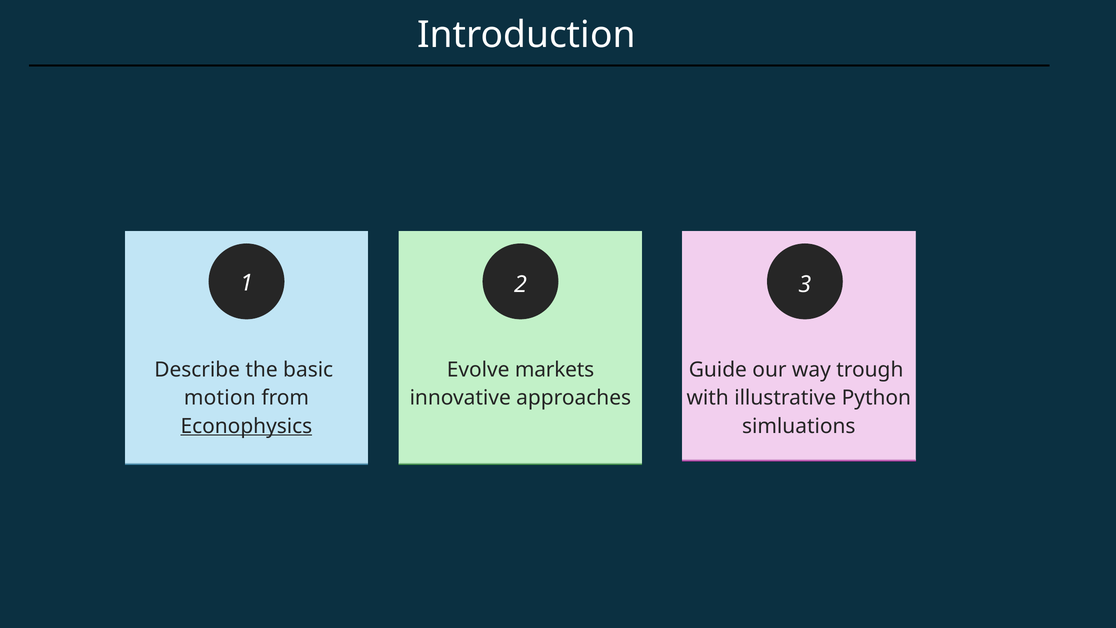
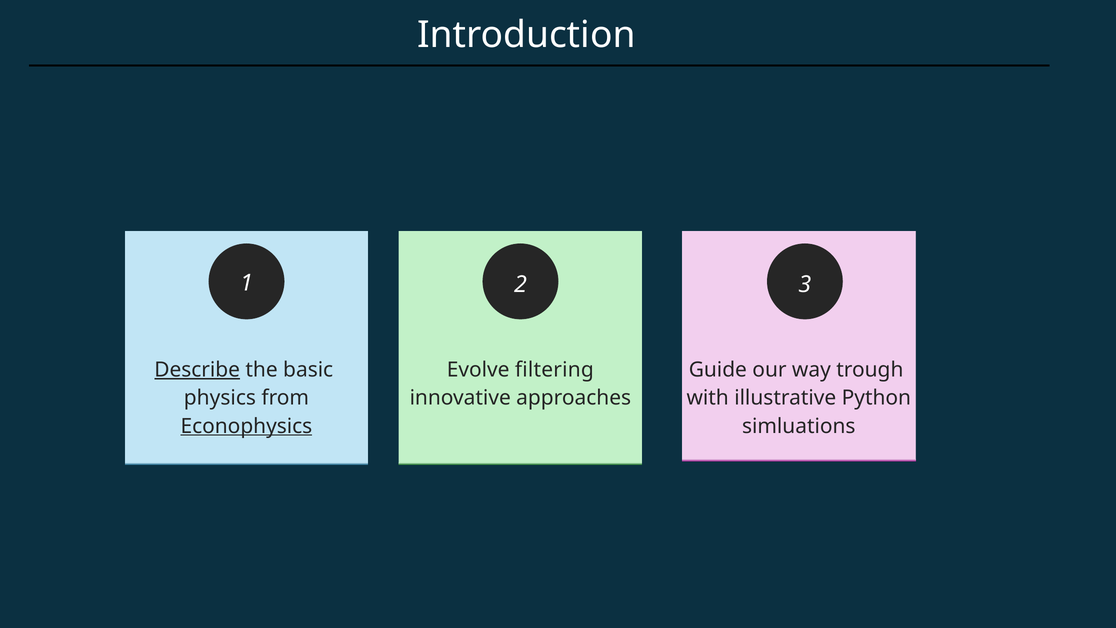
Describe underline: none -> present
markets: markets -> filtering
motion: motion -> physics
